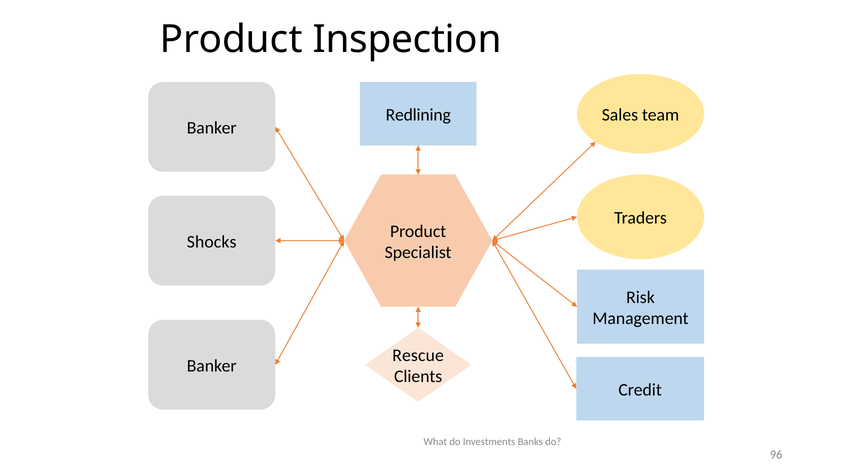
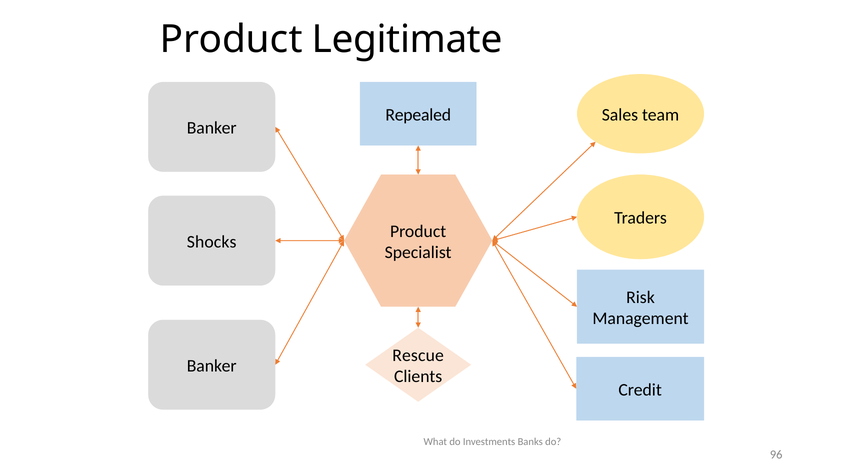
Inspection: Inspection -> Legitimate
Redlining: Redlining -> Repealed
